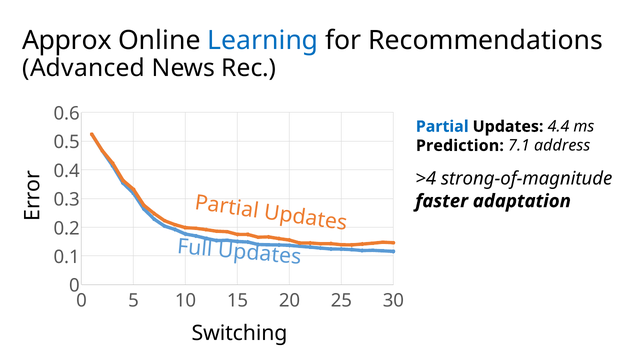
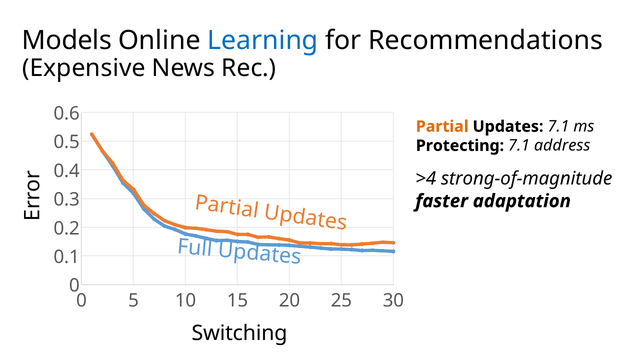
Approx: Approx -> Models
Advanced: Advanced -> Expensive
Partial colour: blue -> orange
Updates 4.4: 4.4 -> 7.1
Prediction: Prediction -> Protecting
